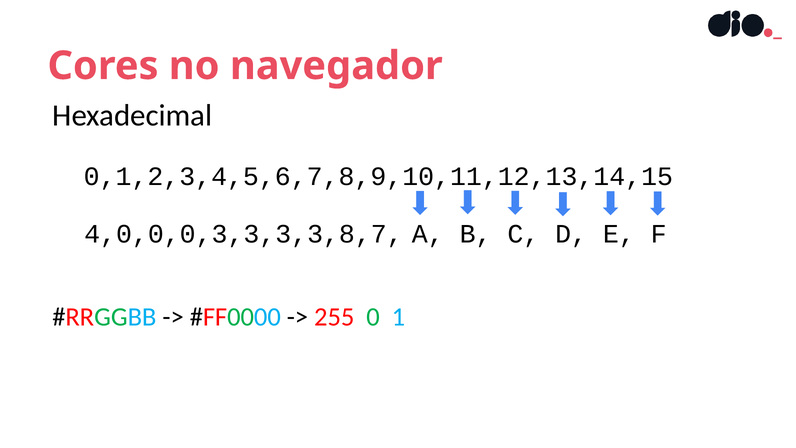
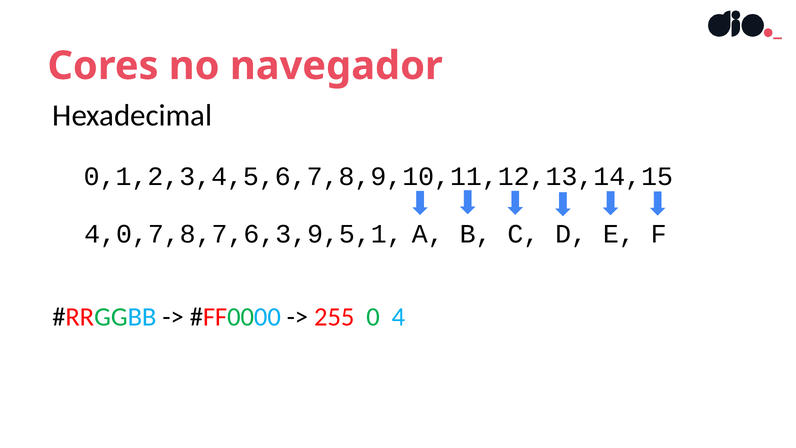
4,0,0,0,3,3,3,3,8,7: 4,0,0,0,3,3,3,3,8,7 -> 4,0,7,8,7,6,3,9,5,1
1: 1 -> 4
